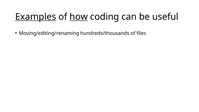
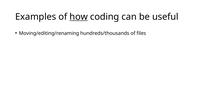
Examples underline: present -> none
